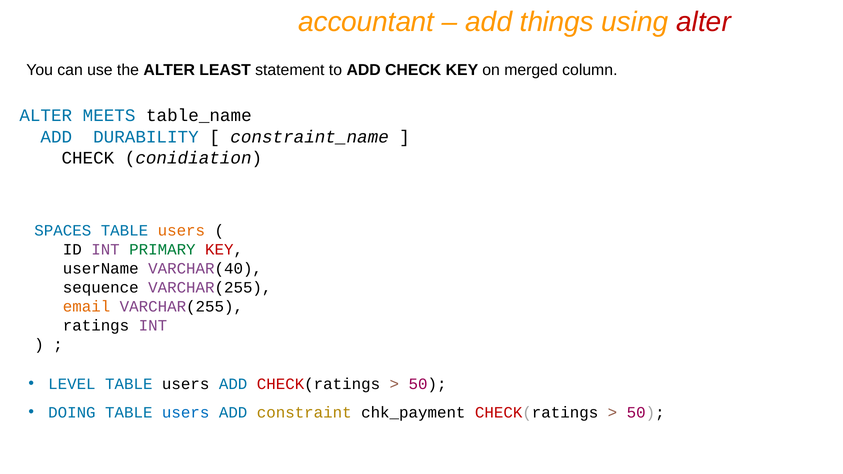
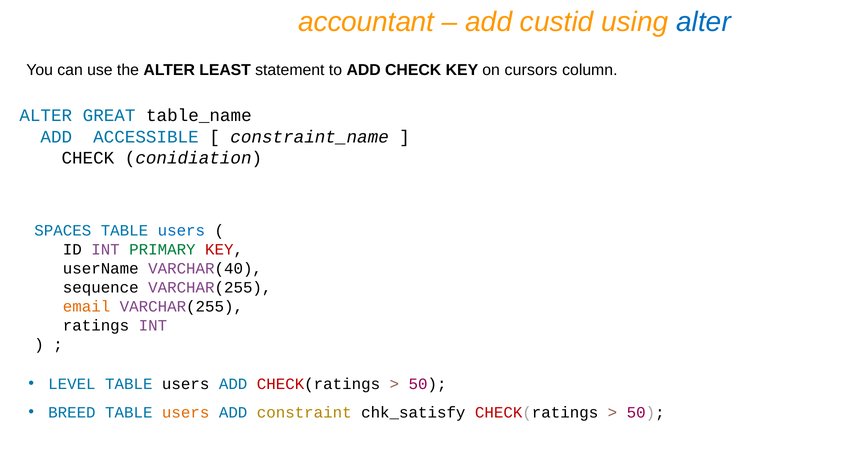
things: things -> custid
alter at (704, 22) colour: red -> blue
merged: merged -> cursors
MEETS: MEETS -> GREAT
DURABILITY: DURABILITY -> ACCESSIBLE
users at (181, 231) colour: orange -> blue
DOING: DOING -> BREED
users at (186, 413) colour: blue -> orange
chk_payment: chk_payment -> chk_satisfy
